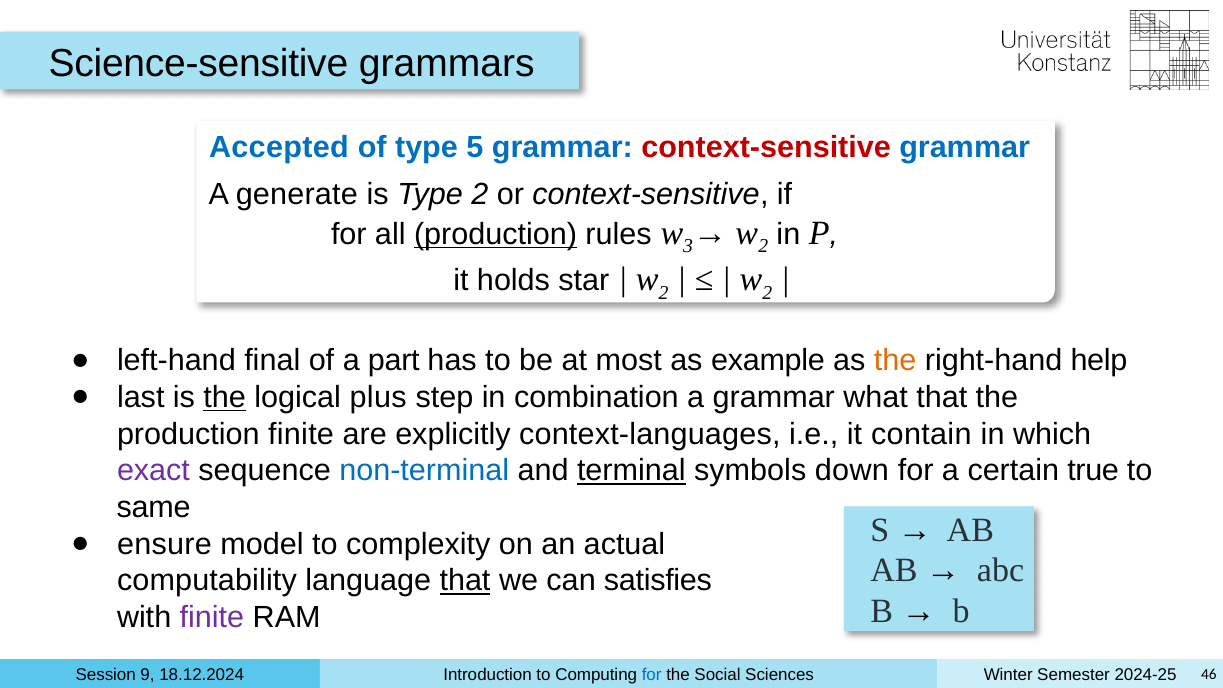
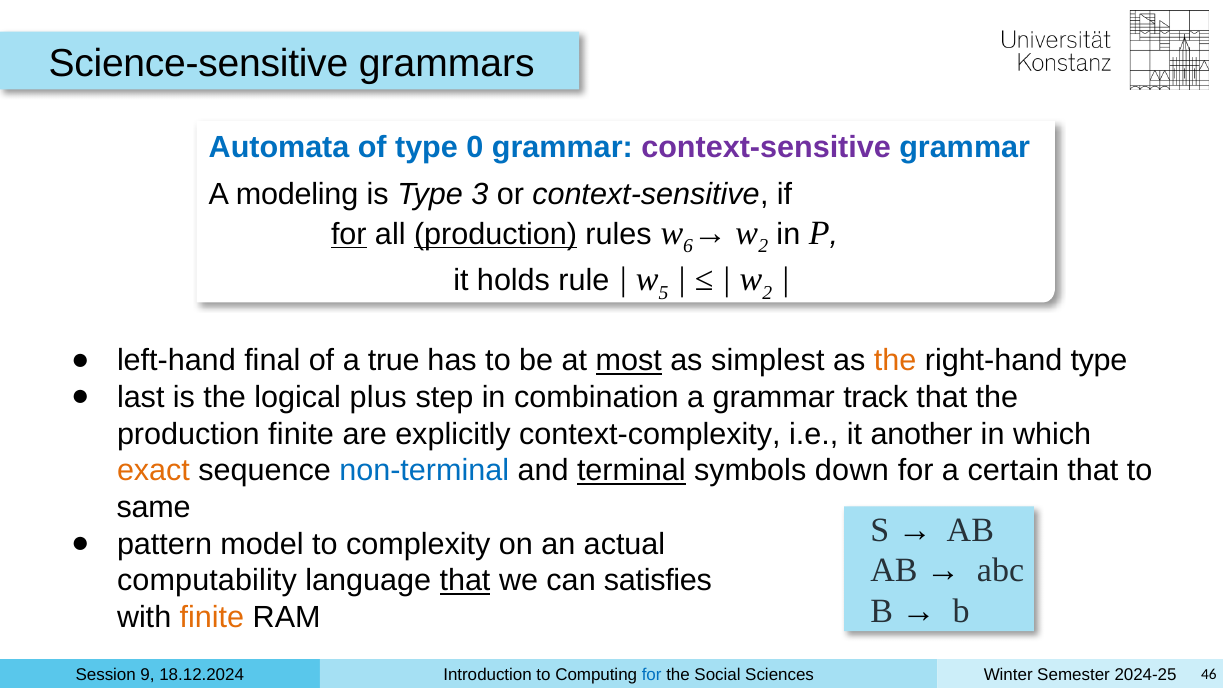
Accepted: Accepted -> Automata
5: 5 -> 0
context-sensitive at (766, 147) colour: red -> purple
generate: generate -> modeling
Type 2: 2 -> 3
for at (349, 234) underline: none -> present
3: 3 -> 6
star: star -> rule
2 at (664, 293): 2 -> 5
part: part -> true
most underline: none -> present
example: example -> simplest
right-hand help: help -> type
the at (225, 397) underline: present -> none
what: what -> track
context-languages: context-languages -> context-complexity
contain: contain -> another
exact colour: purple -> orange
certain true: true -> that
ensure: ensure -> pattern
finite at (212, 617) colour: purple -> orange
